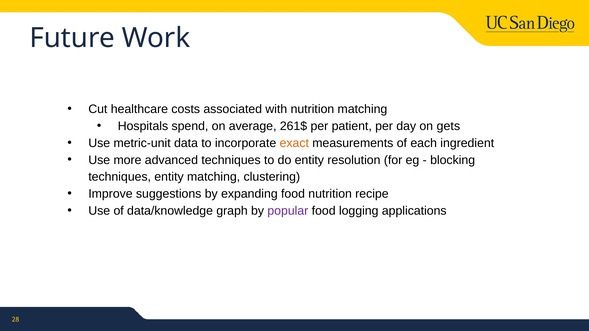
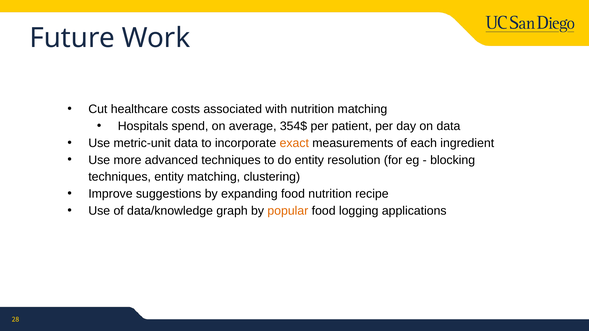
261$: 261$ -> 354$
on gets: gets -> data
popular colour: purple -> orange
